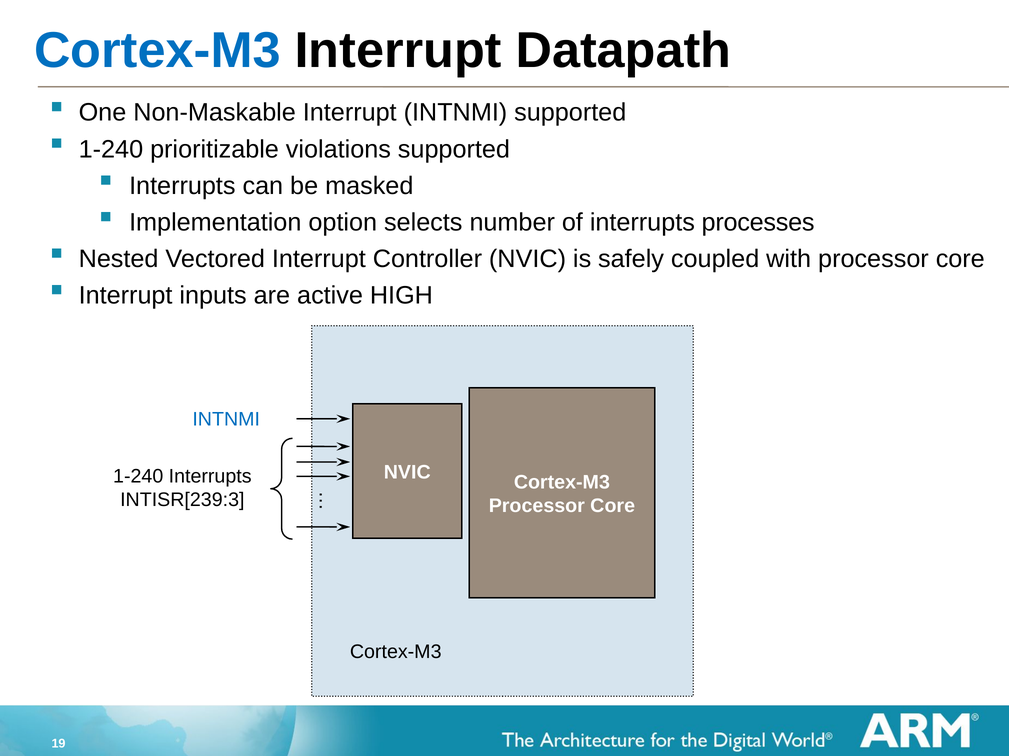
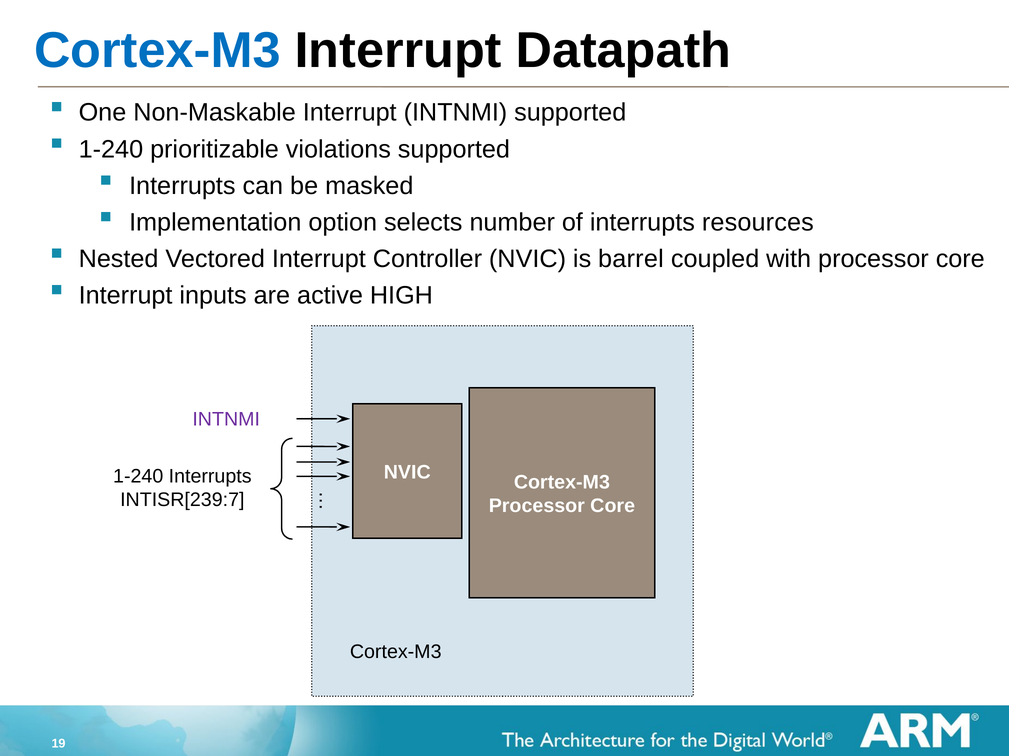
processes: processes -> resources
safely: safely -> barrel
INTNMI at (226, 420) colour: blue -> purple
INTISR[239:3: INTISR[239:3 -> INTISR[239:7
